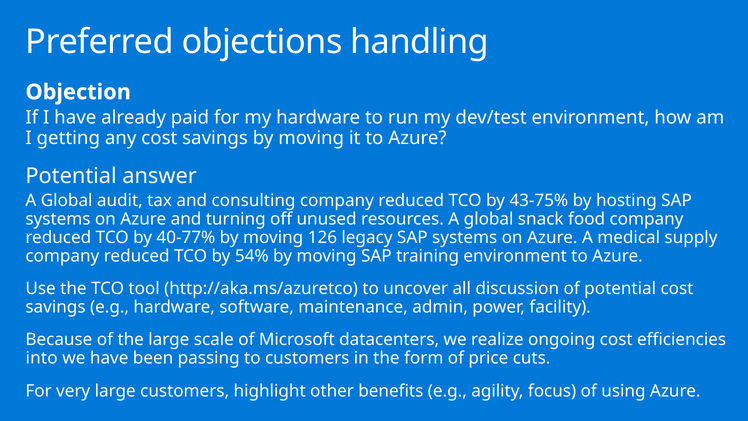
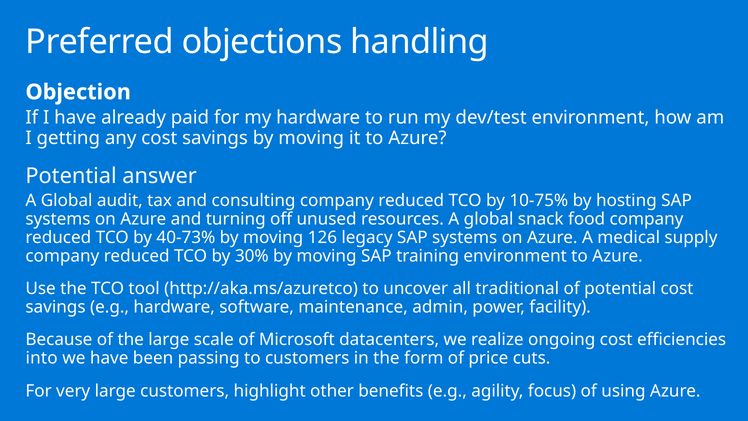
43-75%: 43-75% -> 10-75%
40-77%: 40-77% -> 40-73%
54%: 54% -> 30%
discussion: discussion -> traditional
